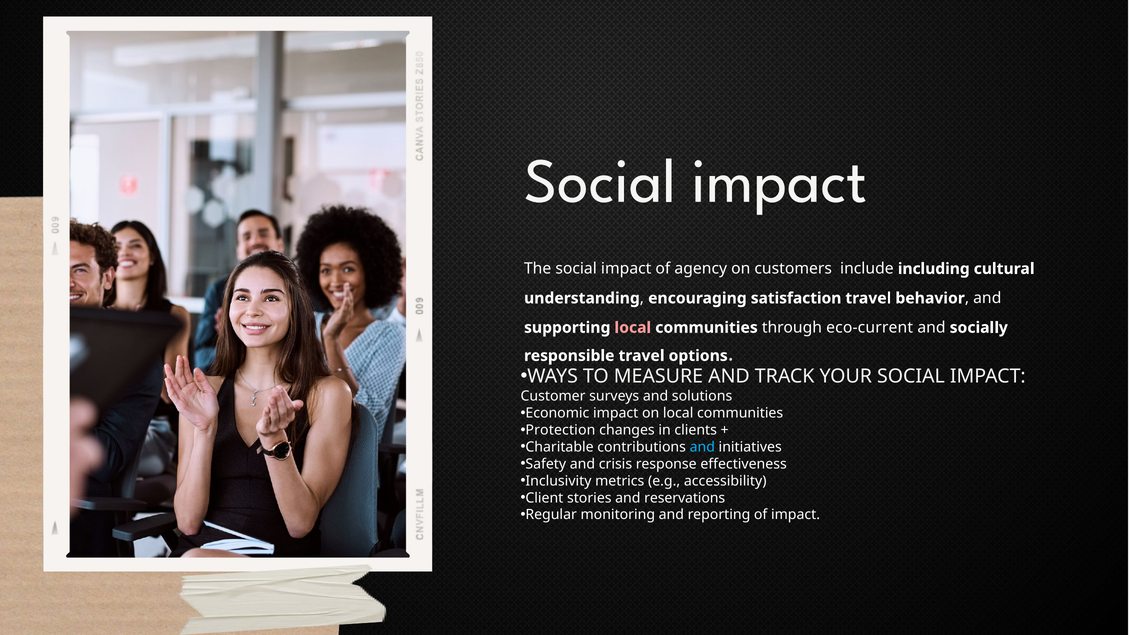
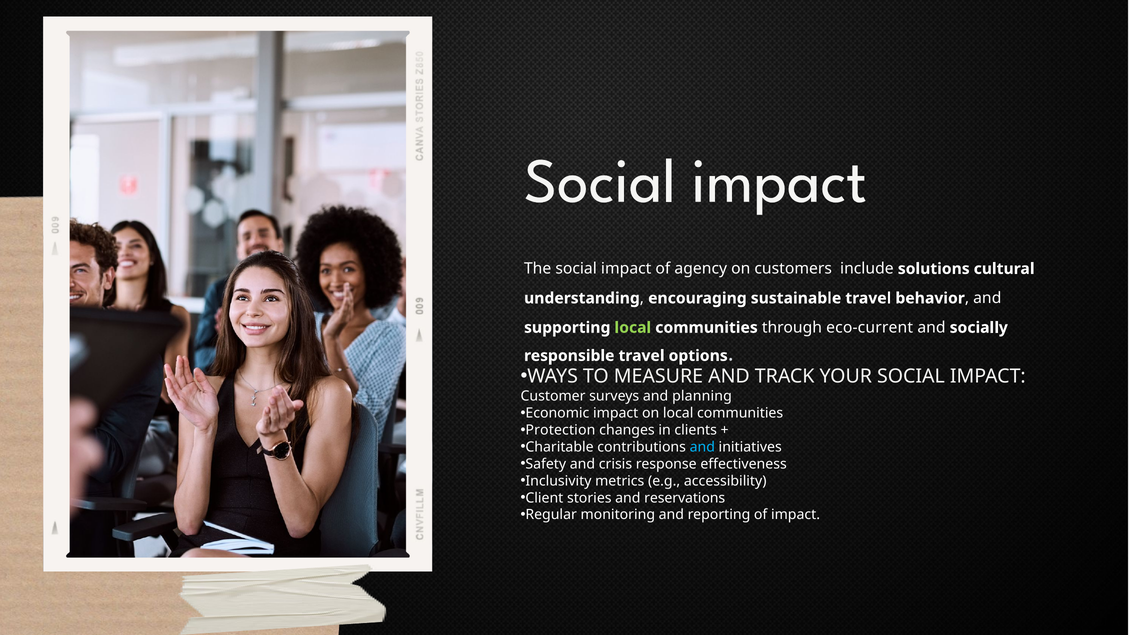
including: including -> solutions
satisfaction: satisfaction -> sustainable
local at (633, 328) colour: pink -> light green
solutions: solutions -> planning
